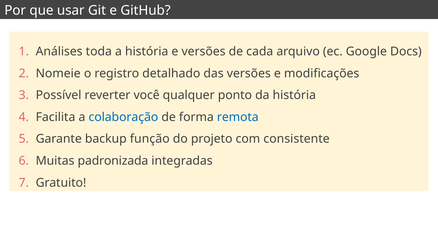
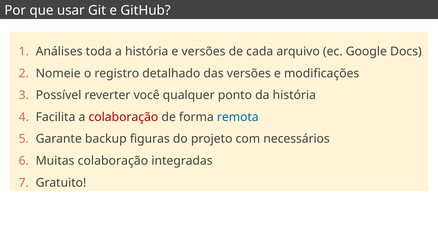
colaboração at (123, 117) colour: blue -> red
função: função -> figuras
consistente: consistente -> necessários
Muitas padronizada: padronizada -> colaboração
